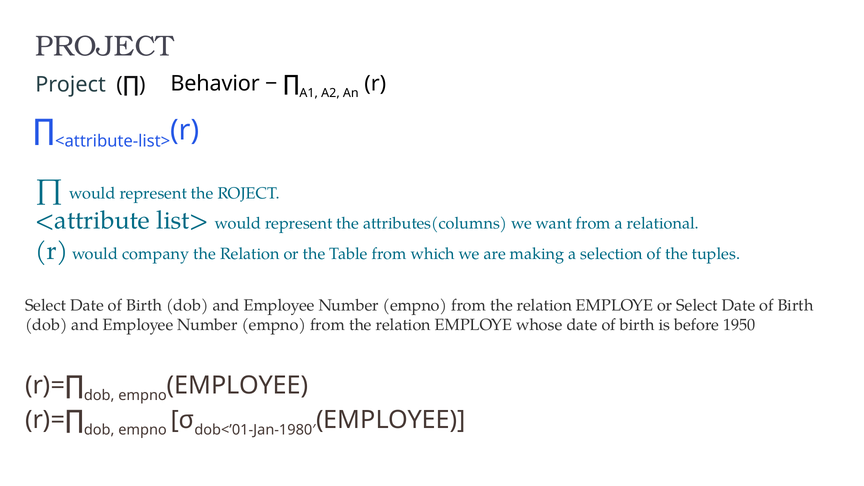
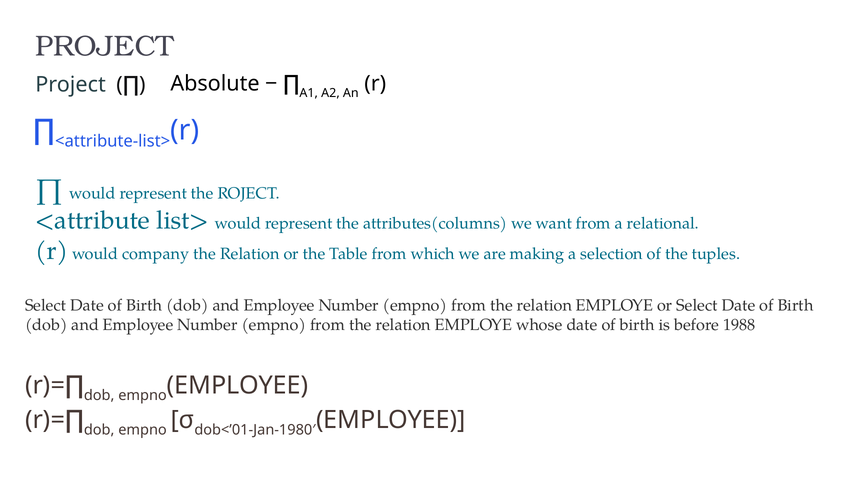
Behavior: Behavior -> Absolute
1950: 1950 -> 1988
